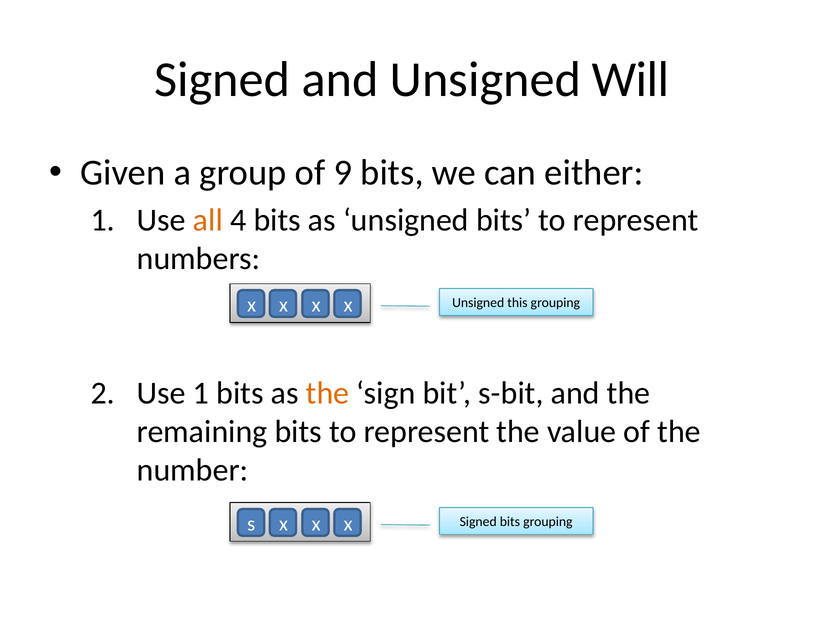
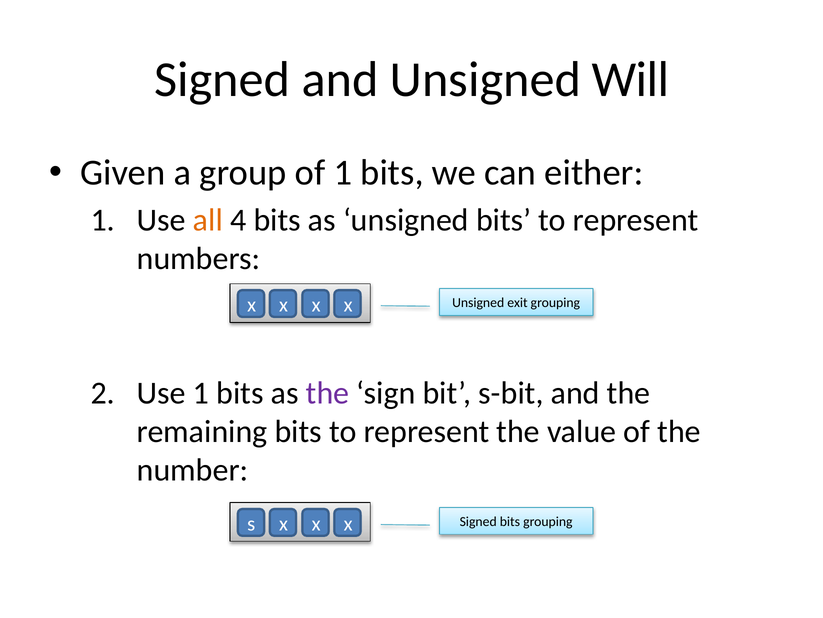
of 9: 9 -> 1
this: this -> exit
the at (328, 393) colour: orange -> purple
